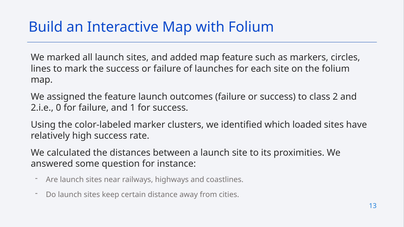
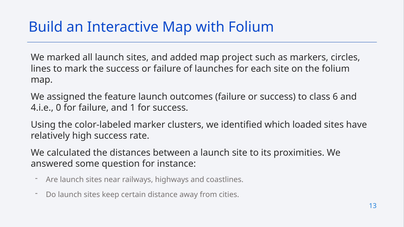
map feature: feature -> project
2: 2 -> 6
2.i.e: 2.i.e -> 4.i.e
